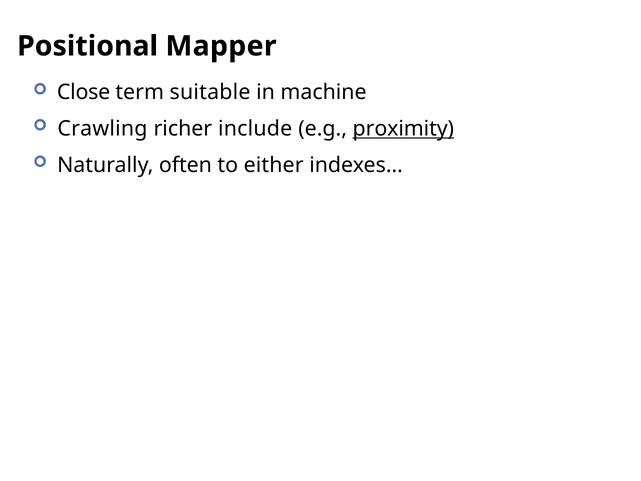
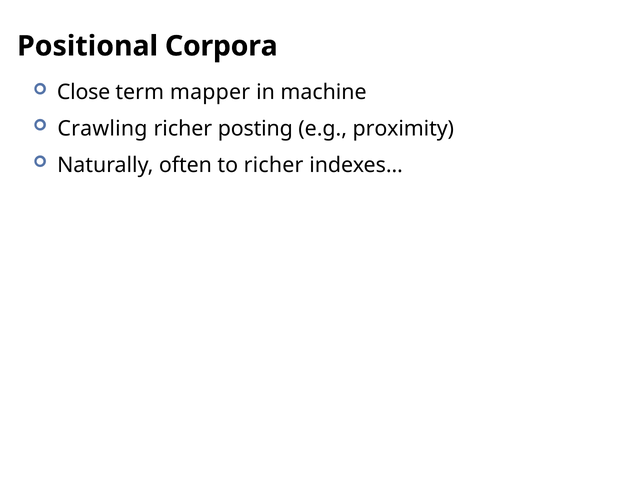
Mapper: Mapper -> Corpora
suitable: suitable -> mapper
include: include -> posting
proximity underline: present -> none
to either: either -> richer
